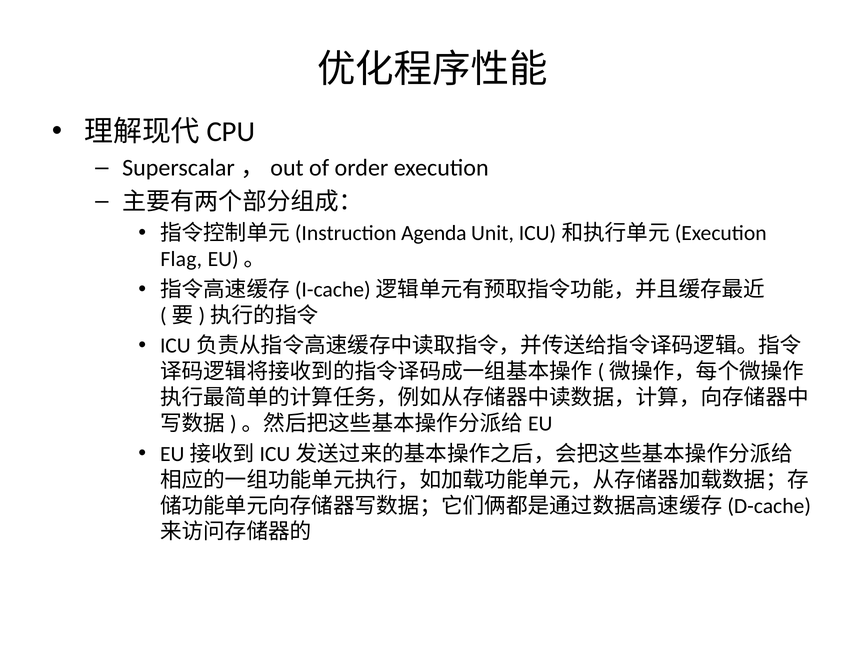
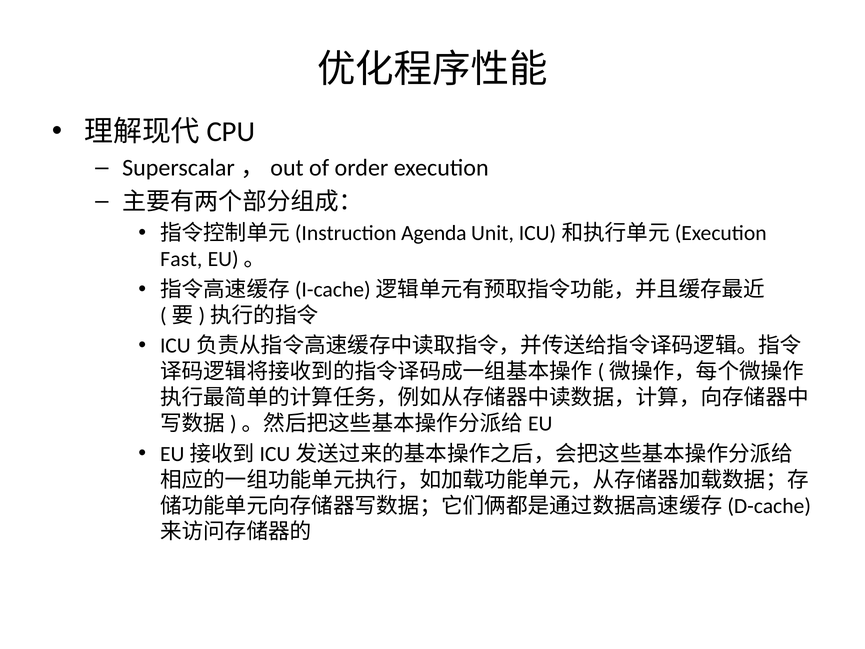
Flag: Flag -> Fast
